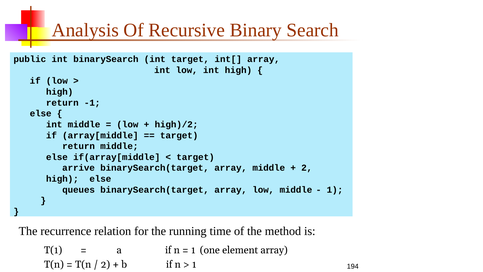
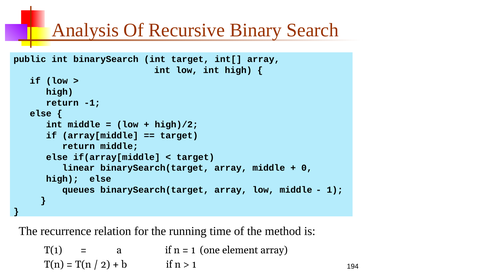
arrive: arrive -> linear
2 at (307, 168): 2 -> 0
